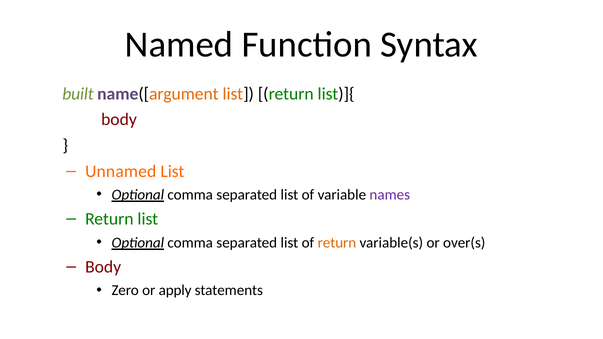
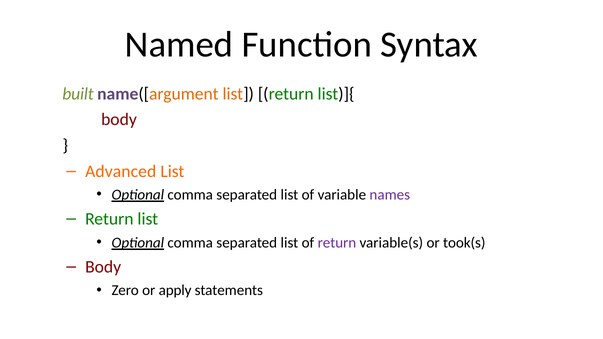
Unnamed: Unnamed -> Advanced
return at (337, 243) colour: orange -> purple
over(s: over(s -> took(s
